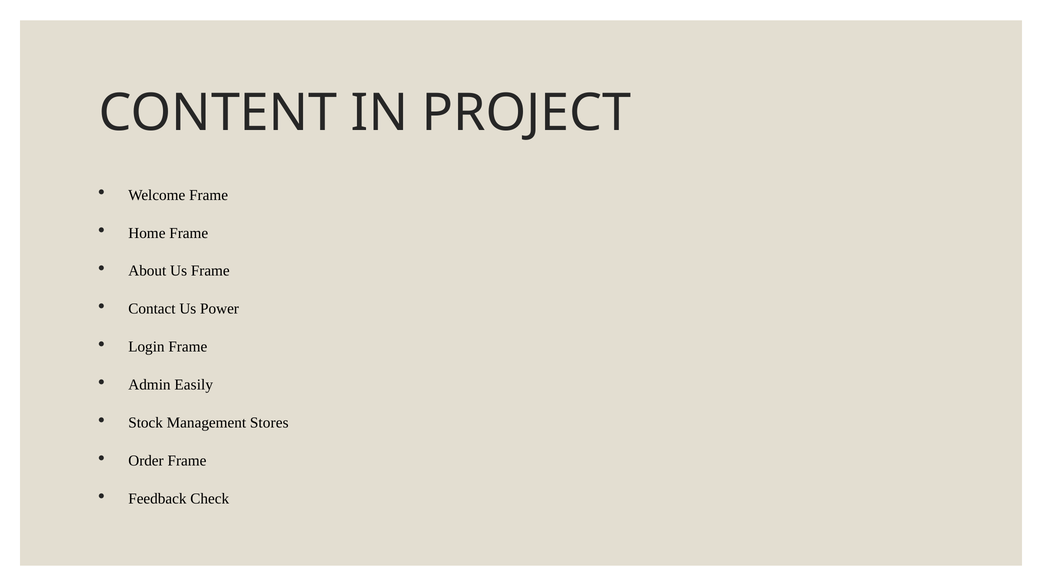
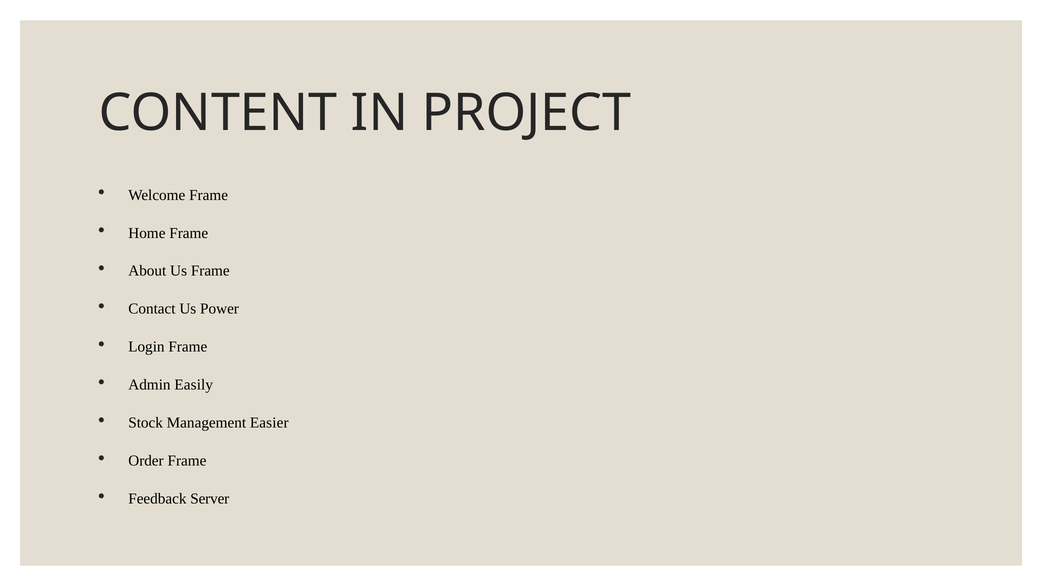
Stores: Stores -> Easier
Check: Check -> Server
